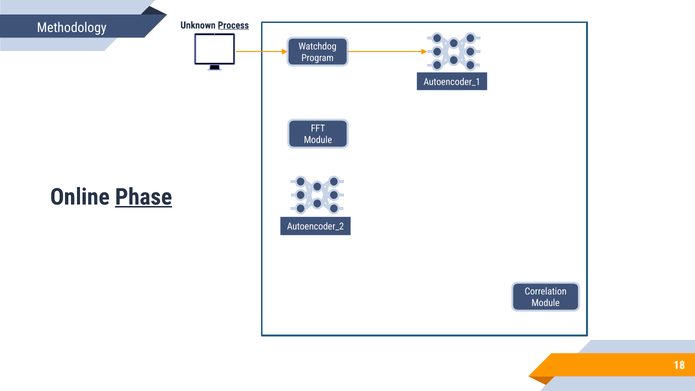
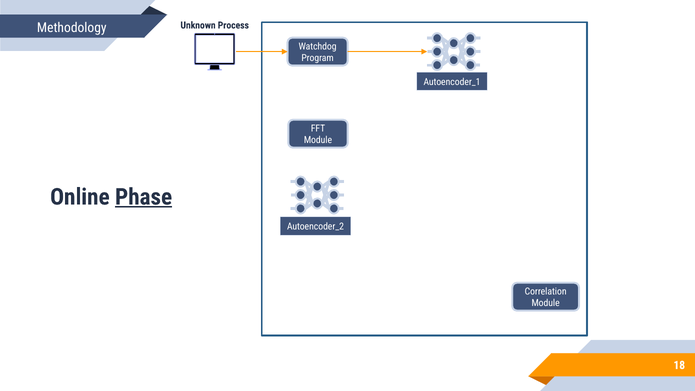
Process underline: present -> none
